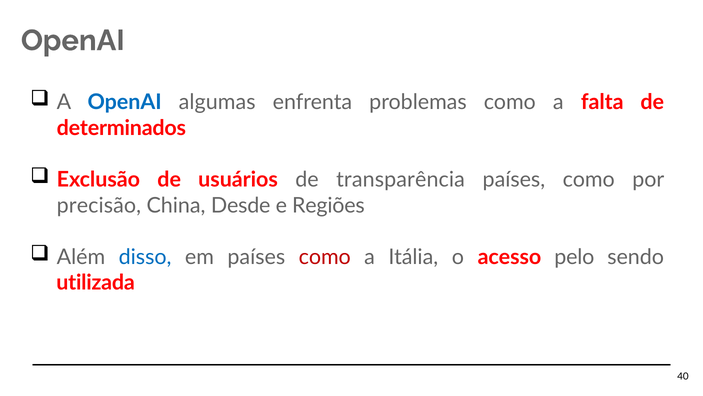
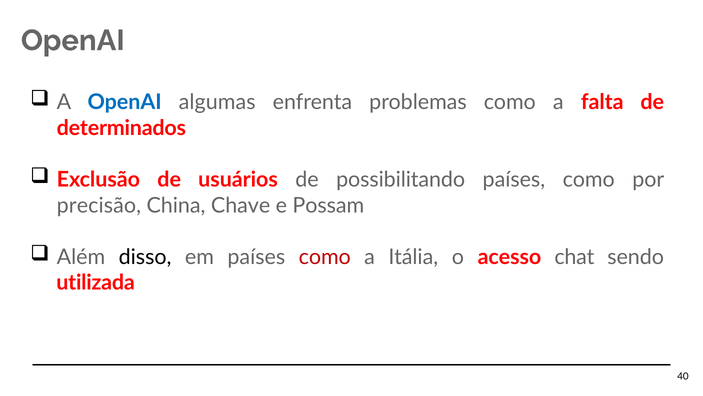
transparência: transparência -> possibilitando
Desde: Desde -> Chave
Regiões: Regiões -> Possam
disso colour: blue -> black
pelo: pelo -> chat
